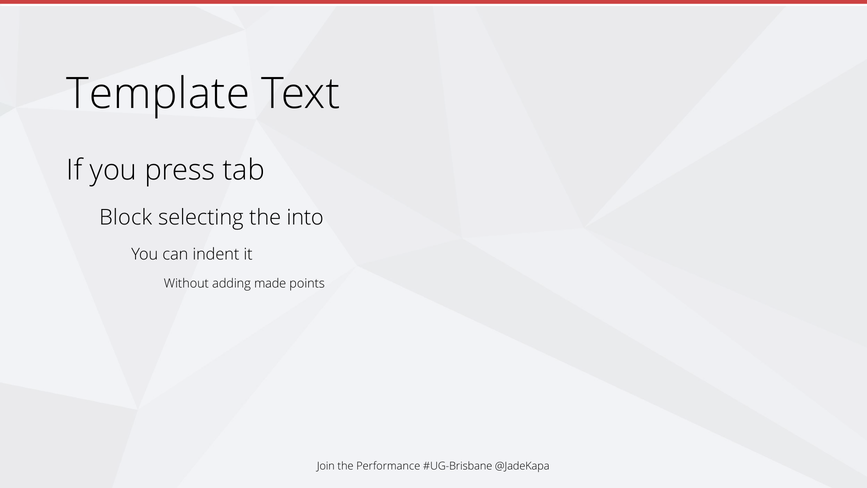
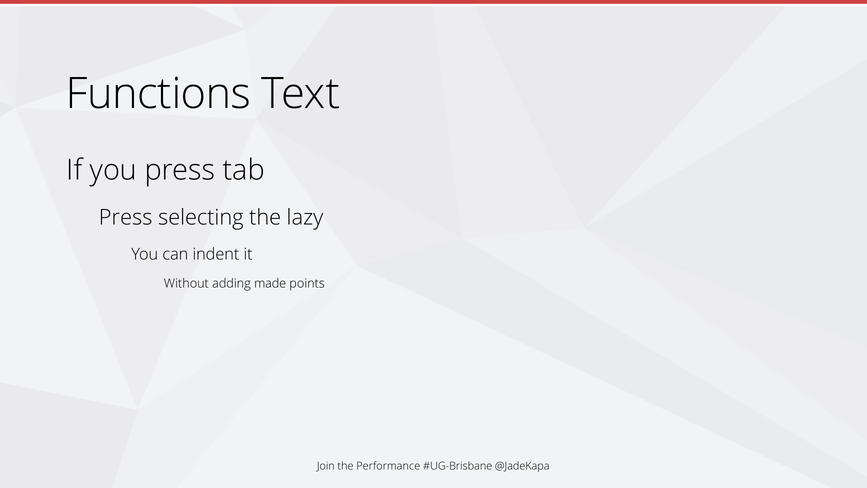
Template: Template -> Functions
Block at (126, 217): Block -> Press
into: into -> lazy
